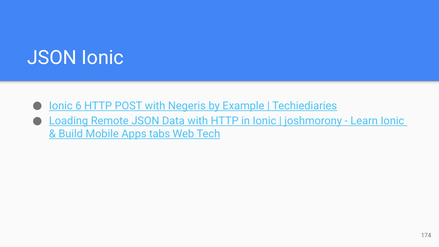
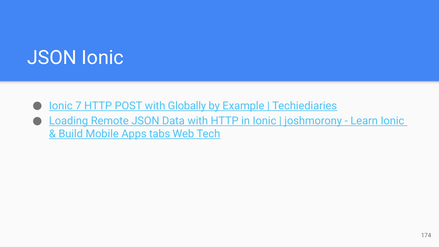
6: 6 -> 7
Negeris: Negeris -> Globally
